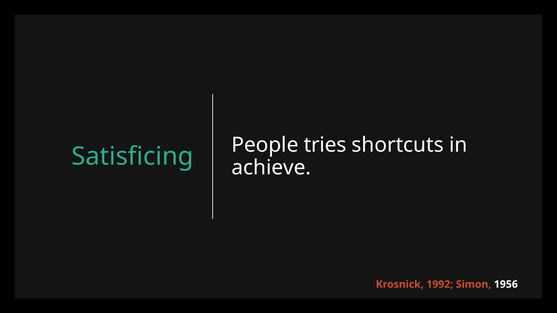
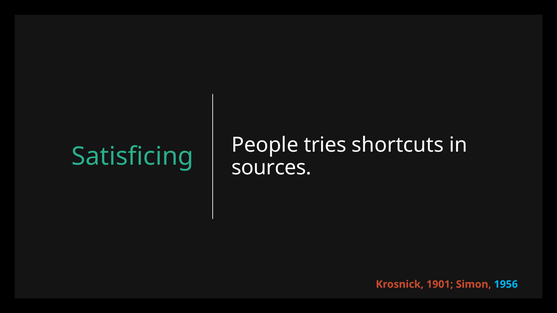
achieve: achieve -> sources
1992: 1992 -> 1901
1956 colour: white -> light blue
